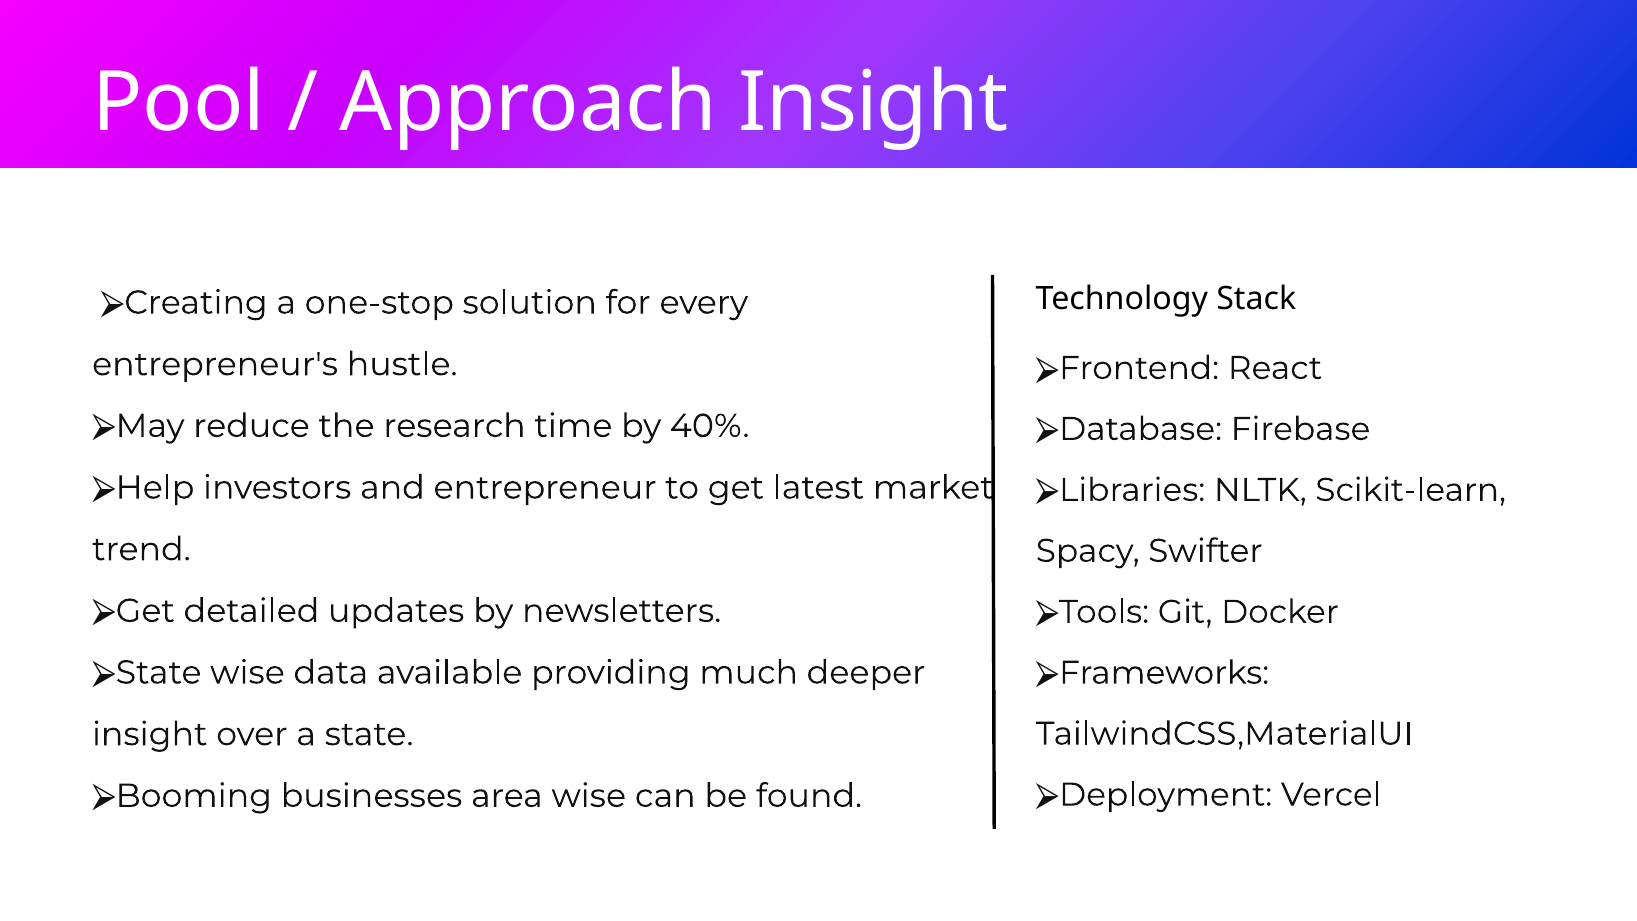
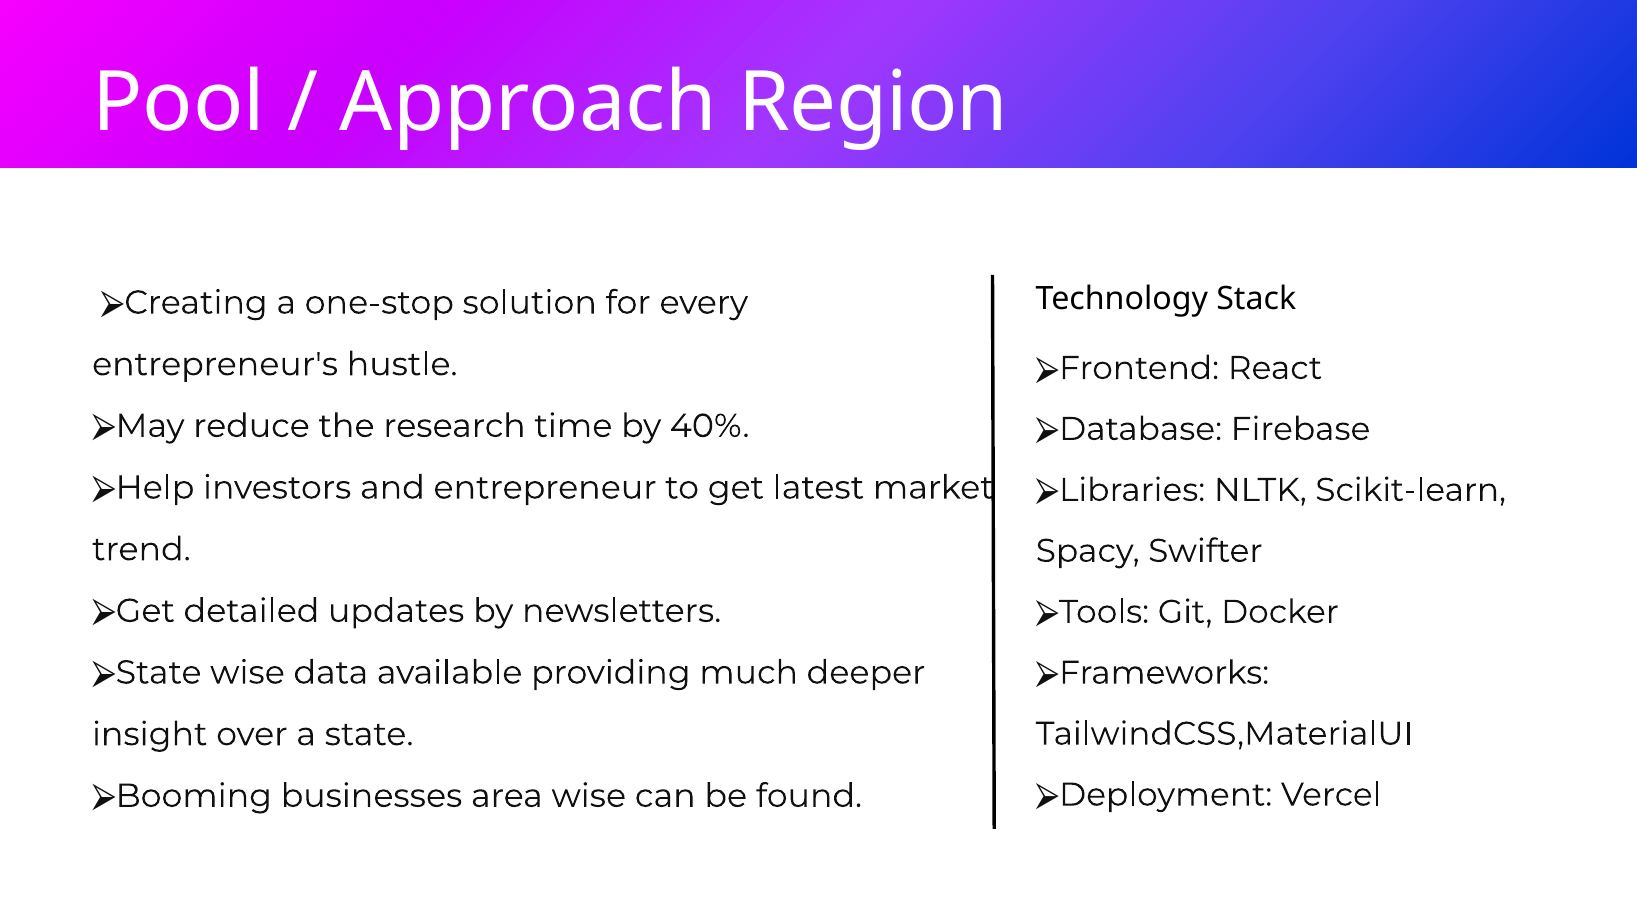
Approach Insight: Insight -> Region
